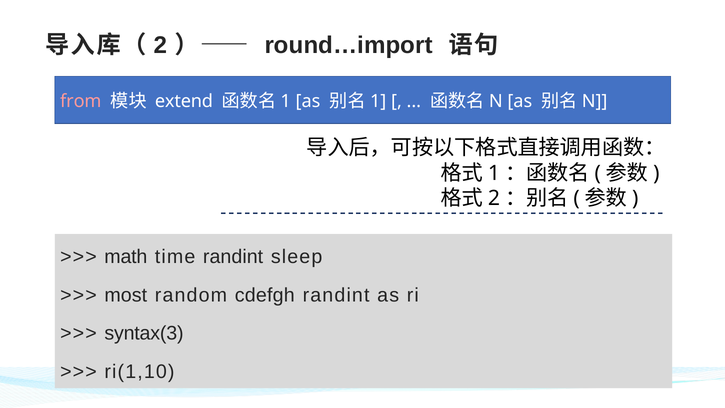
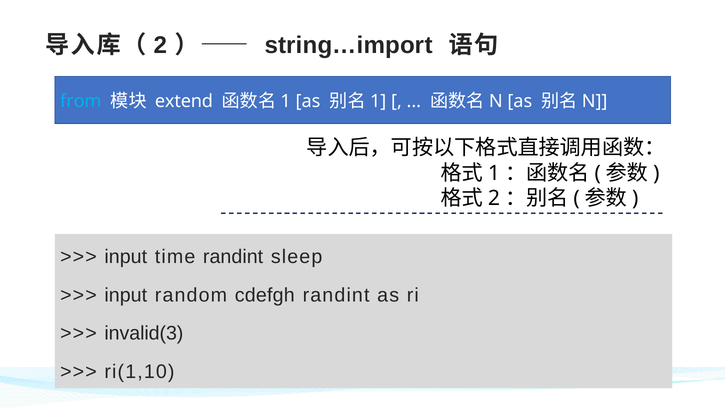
round…import: round…import -> string…import
from colour: pink -> light blue
math at (126, 257): math -> input
most at (126, 295): most -> input
syntax(3: syntax(3 -> invalid(3
